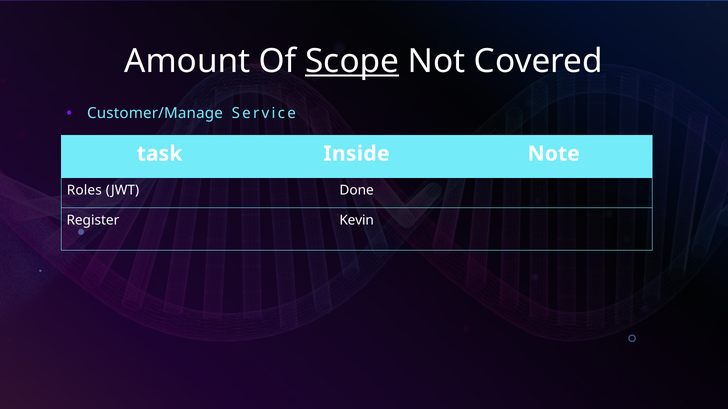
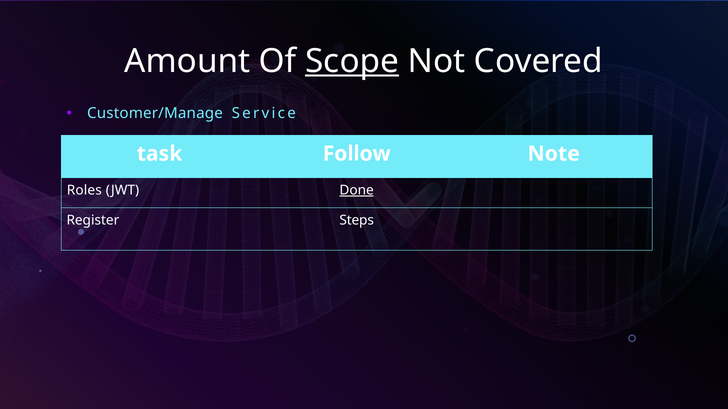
Inside: Inside -> Follow
Done underline: none -> present
Kevin: Kevin -> Steps
